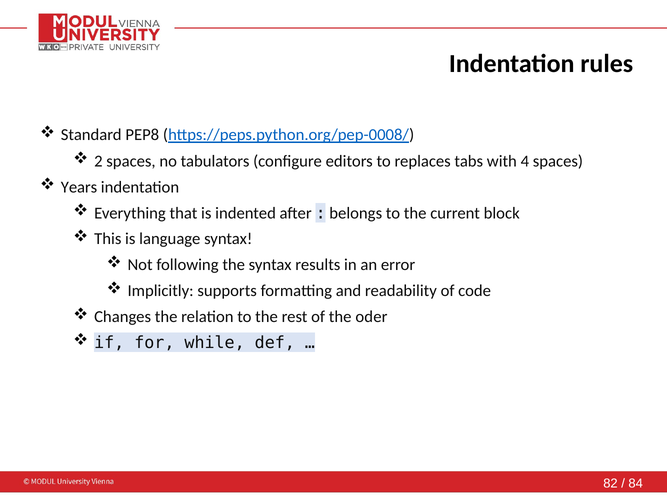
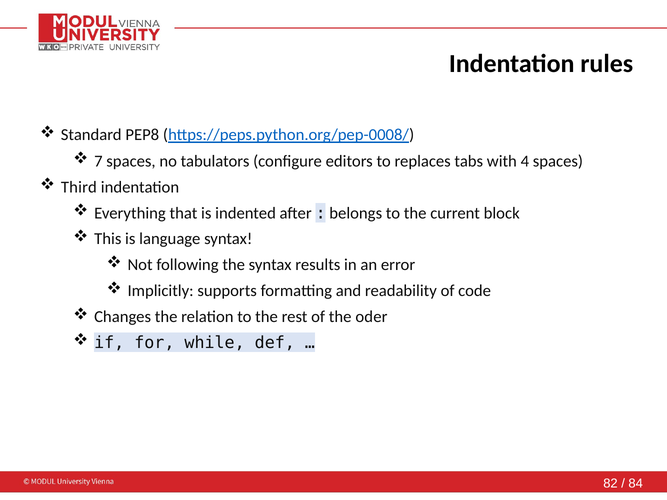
2: 2 -> 7
Years: Years -> Third
